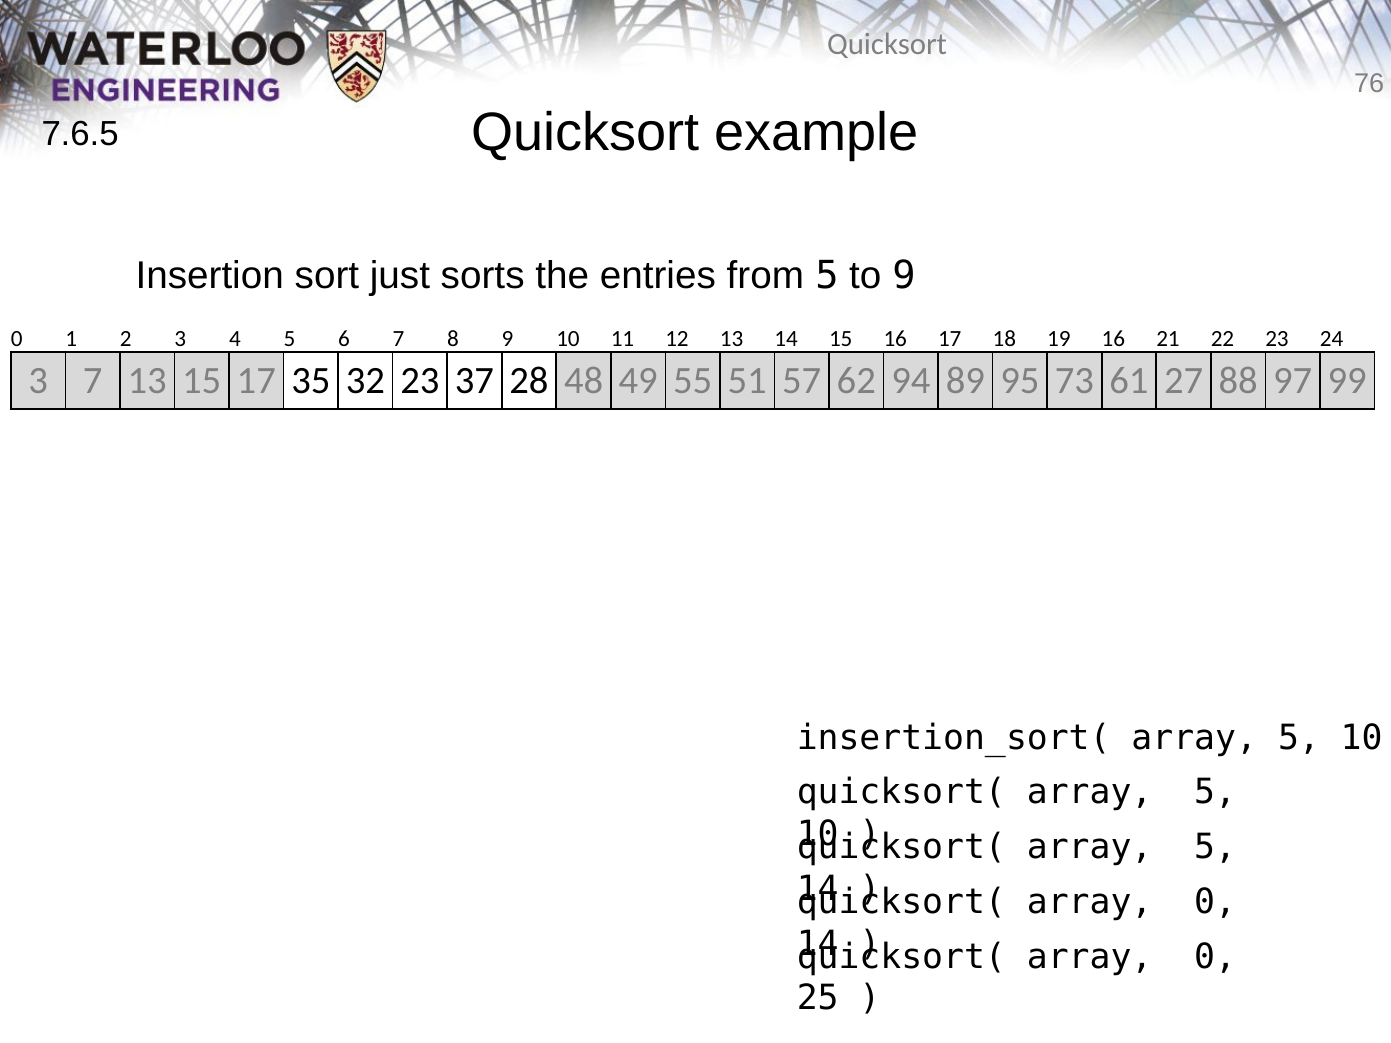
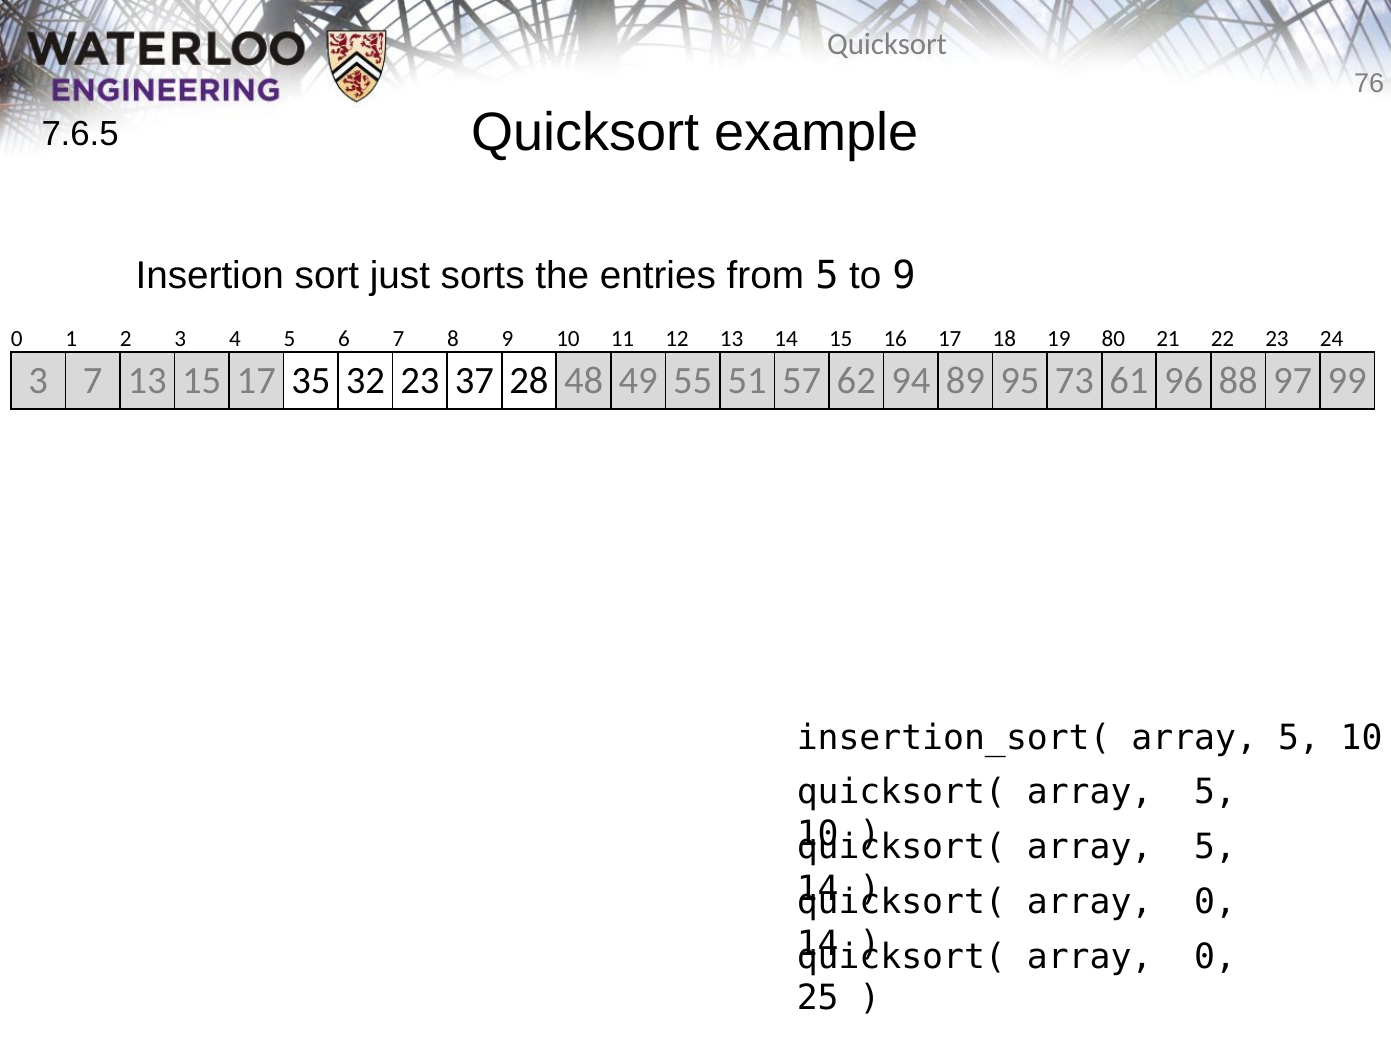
19 16: 16 -> 80
27: 27 -> 96
